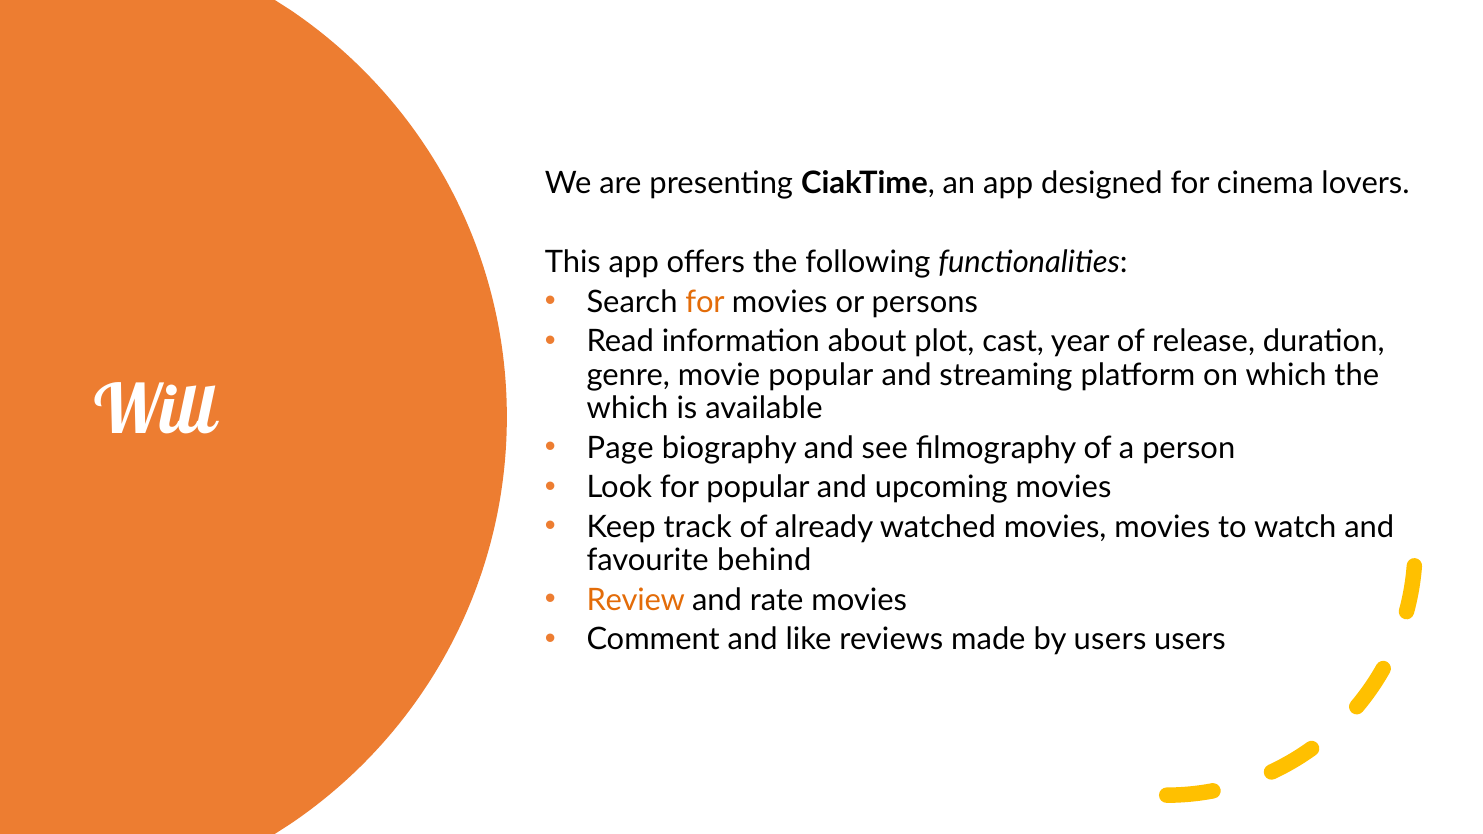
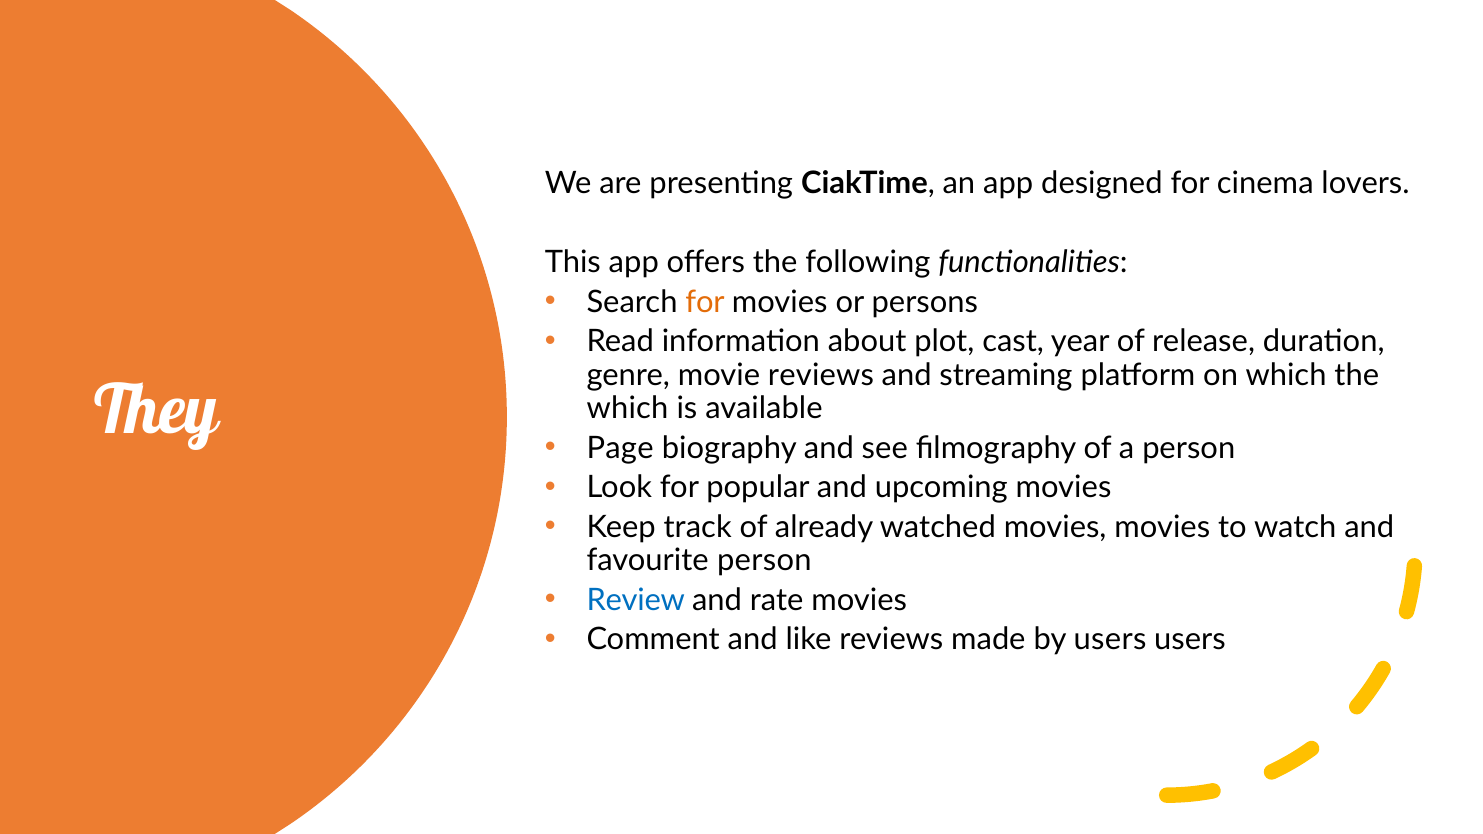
movie popular: popular -> reviews
Will: Will -> They
favourite behind: behind -> person
Review colour: orange -> blue
